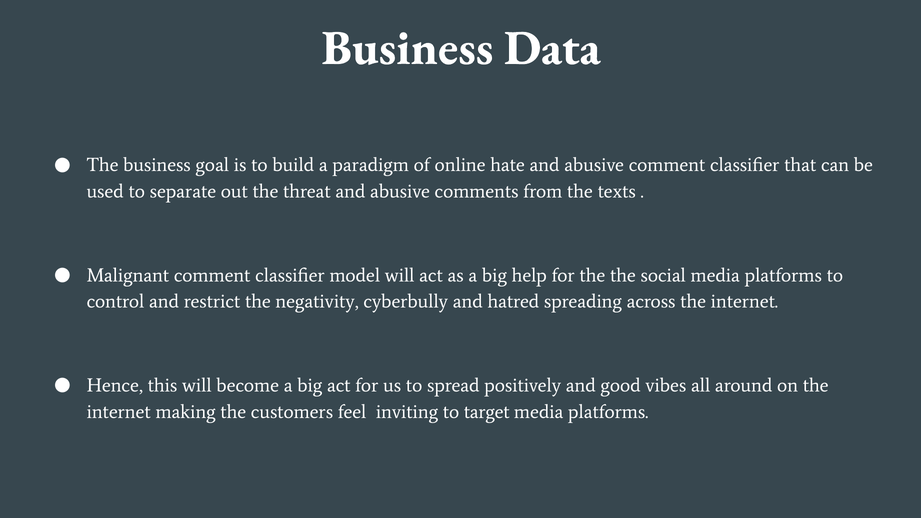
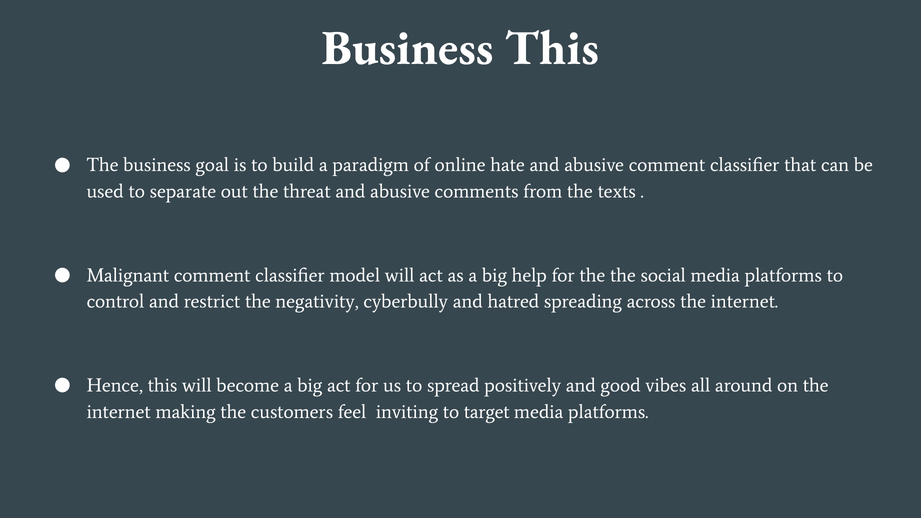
Business Data: Data -> This
